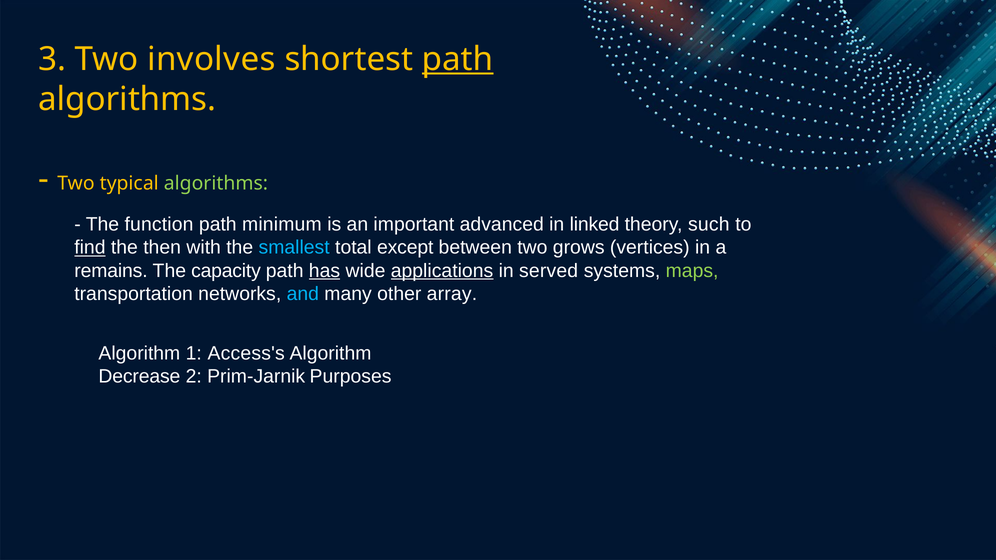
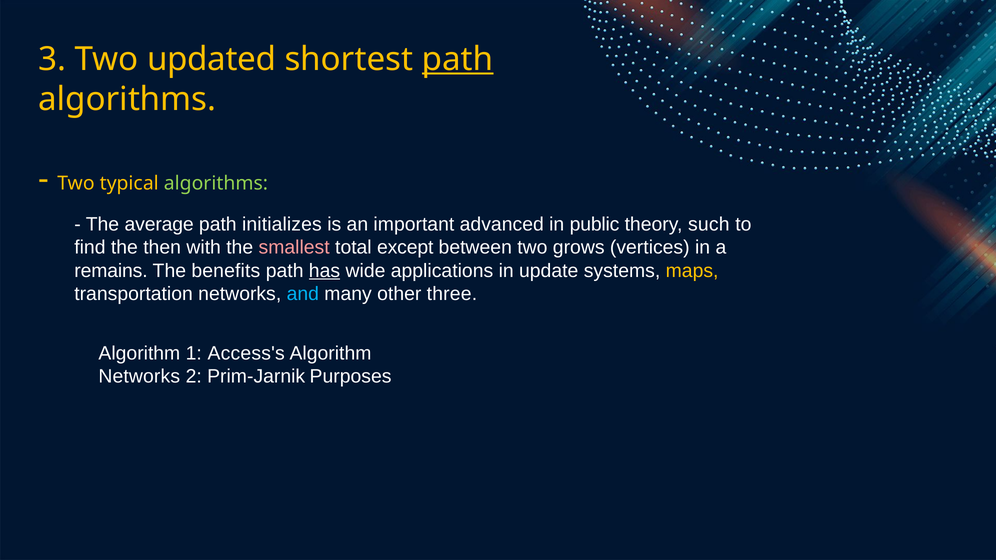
involves: involves -> updated
function: function -> average
minimum: minimum -> initializes
linked: linked -> public
find underline: present -> none
smallest colour: light blue -> pink
capacity: capacity -> benefits
applications underline: present -> none
served: served -> update
maps colour: light green -> yellow
array: array -> three
Decrease at (139, 377): Decrease -> Networks
